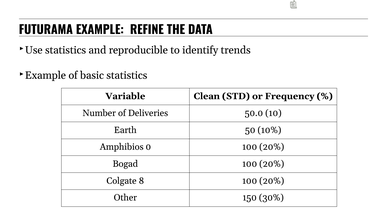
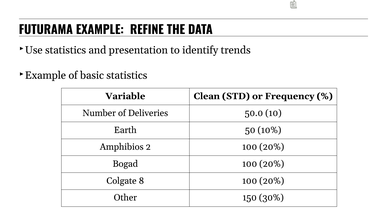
reproducible: reproducible -> presentation
0: 0 -> 2
